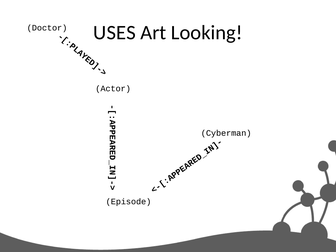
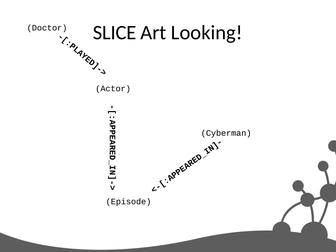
USES: USES -> SLICE
